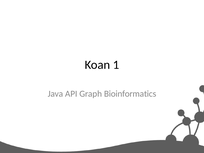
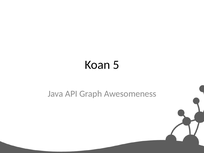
1: 1 -> 5
Bioinformatics: Bioinformatics -> Awesomeness
